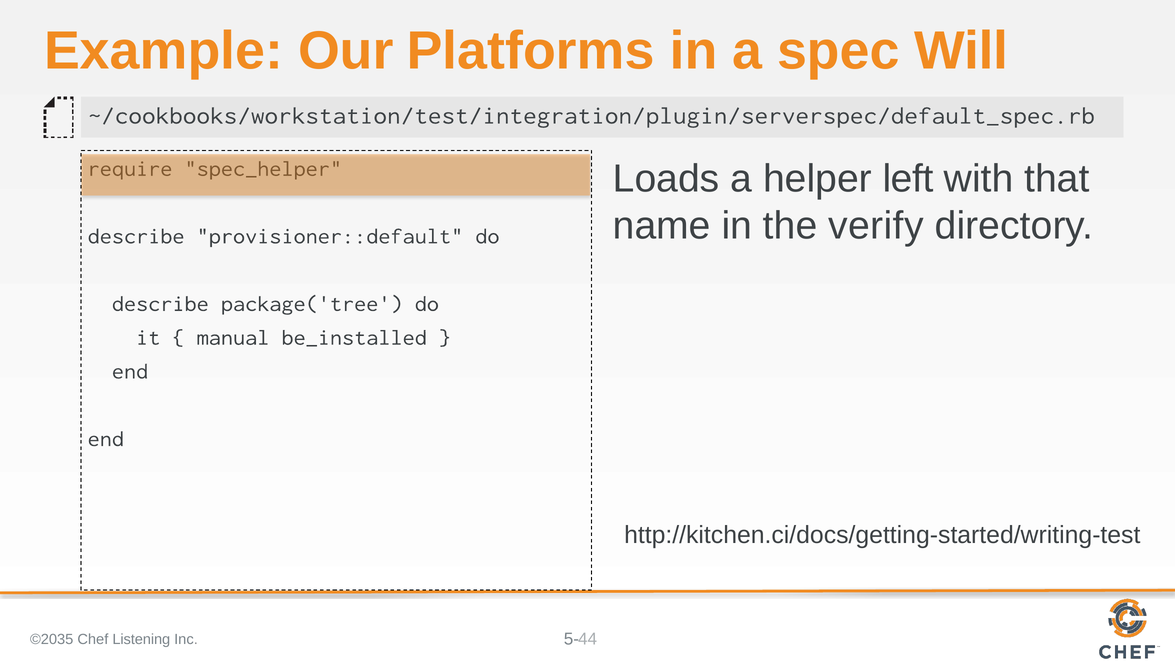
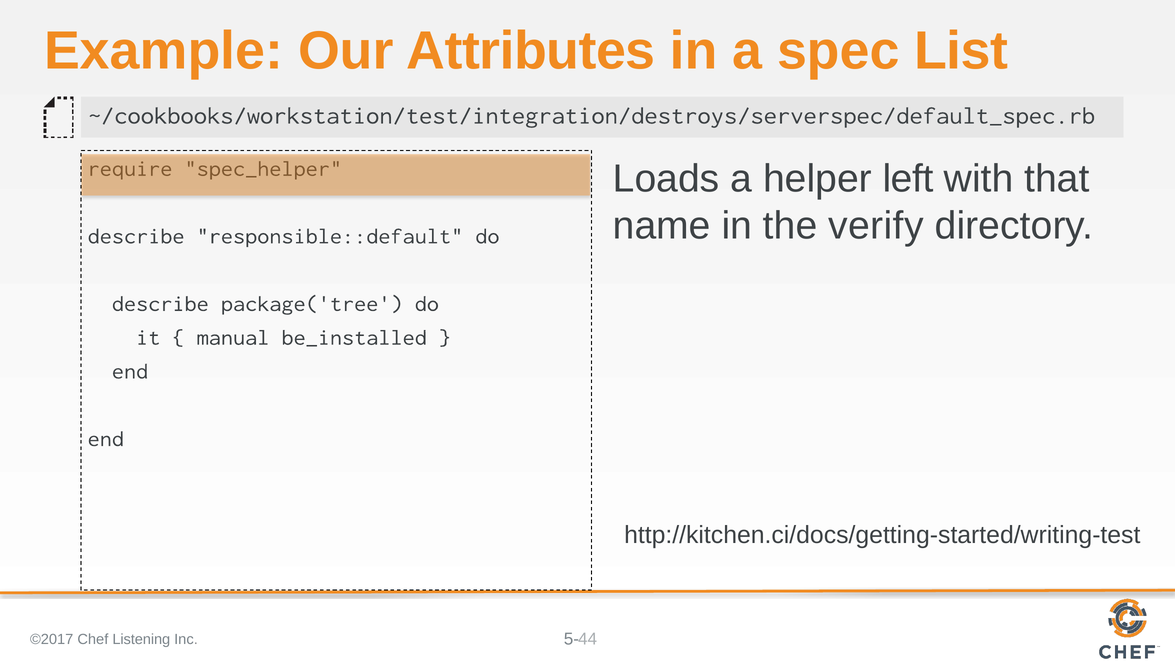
Platforms: Platforms -> Attributes
Will: Will -> List
~/cookbooks/workstation/test/integration/plugin/serverspec/default_spec.rb: ~/cookbooks/workstation/test/integration/plugin/serverspec/default_spec.rb -> ~/cookbooks/workstation/test/integration/destroys/serverspec/default_spec.rb
provisioner::default: provisioner::default -> responsible::default
©2035: ©2035 -> ©2017
